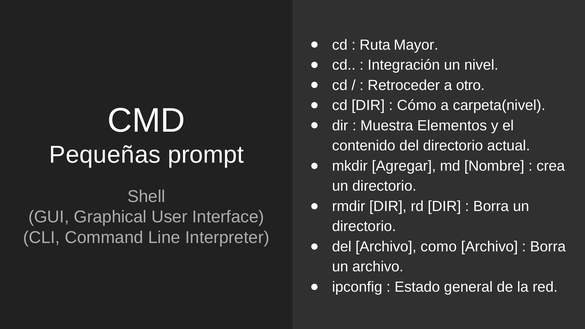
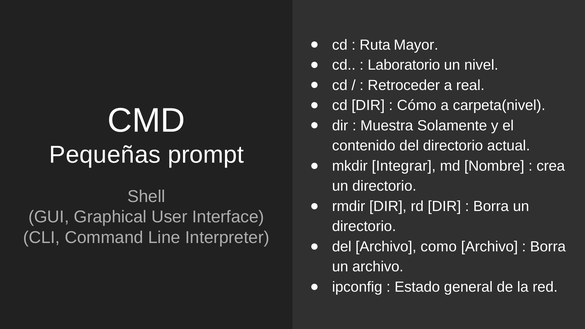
Integración: Integración -> Laboratorio
otro: otro -> real
Elementos: Elementos -> Solamente
Agregar: Agregar -> Integrar
